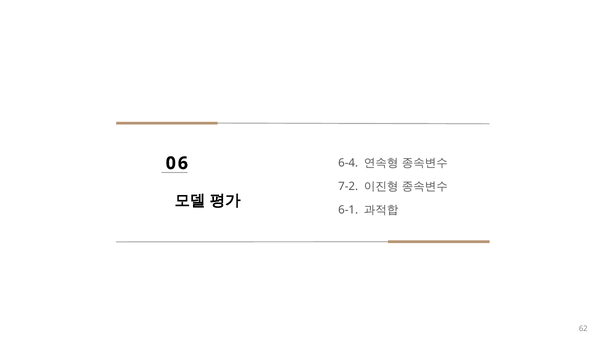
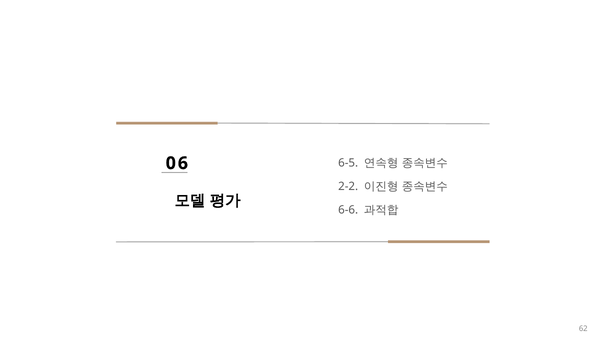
6-4: 6-4 -> 6-5
7-2: 7-2 -> 2-2
6-1: 6-1 -> 6-6
